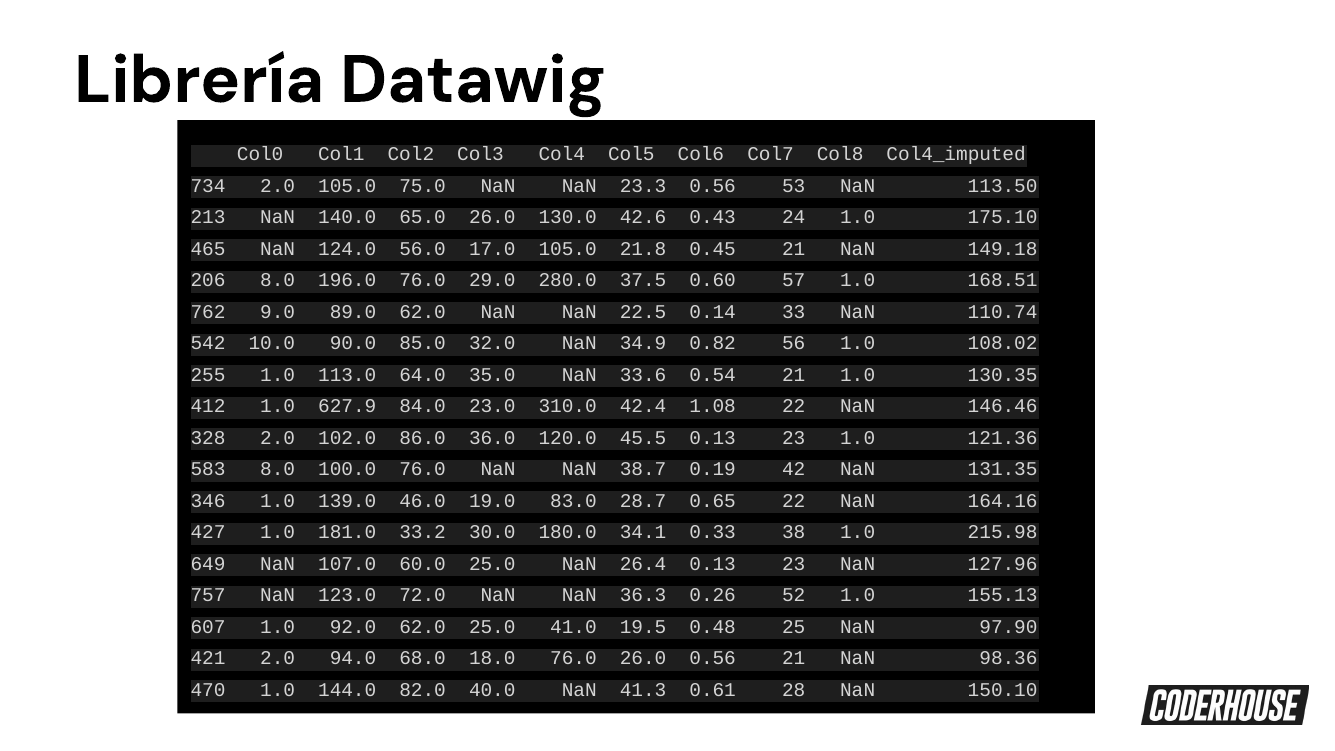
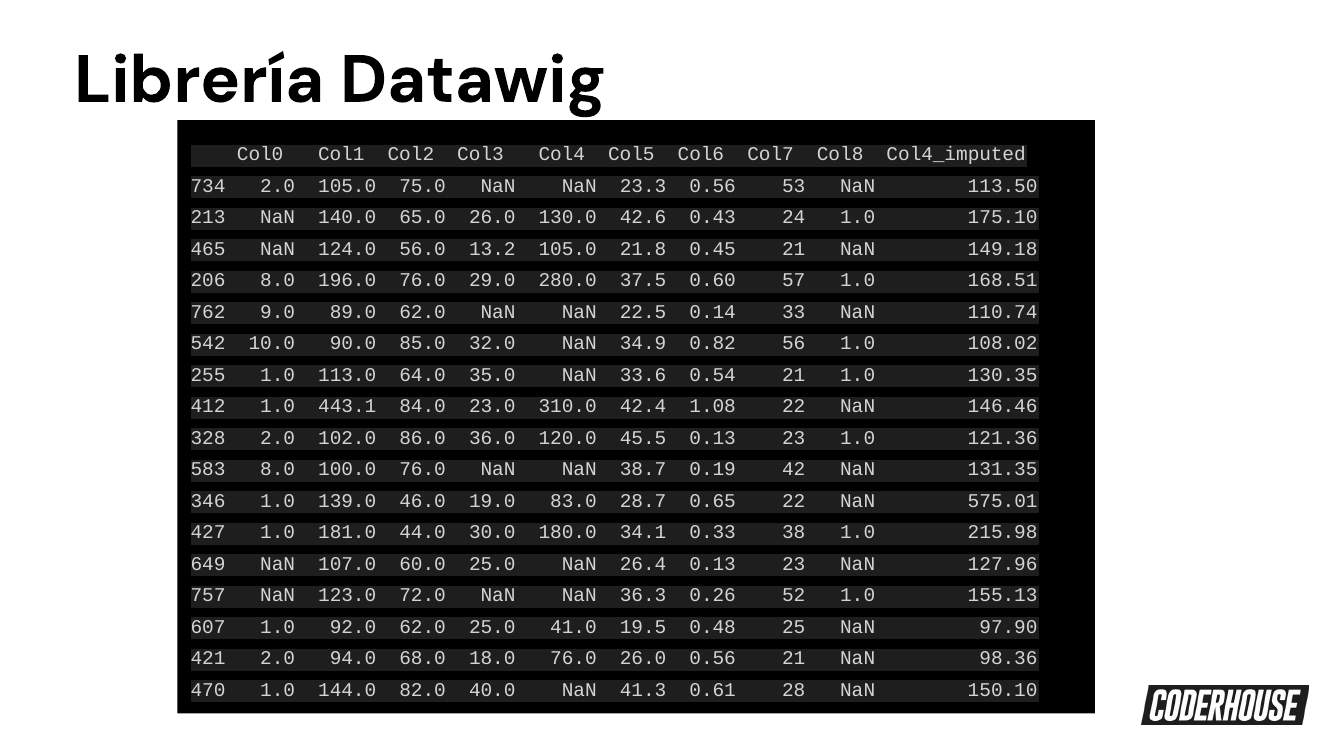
17.0: 17.0 -> 13.2
627.9: 627.9 -> 443.1
164.16: 164.16 -> 575.01
33.2: 33.2 -> 44.0
